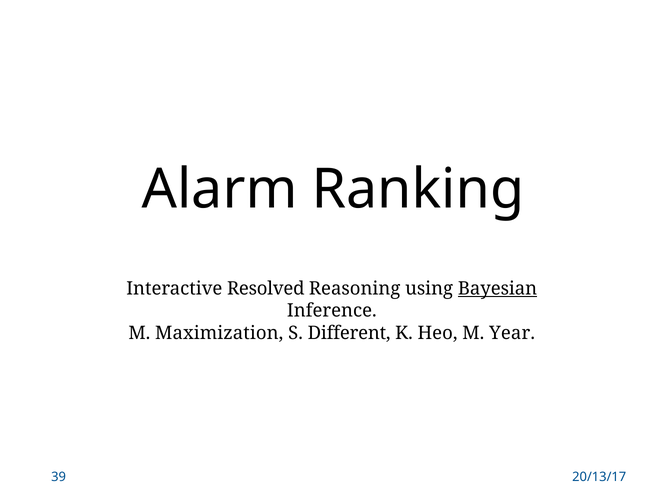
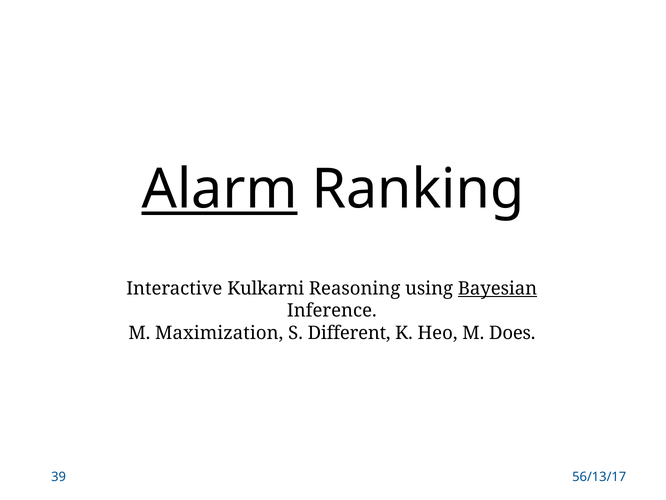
Alarm underline: none -> present
Resolved: Resolved -> Kulkarni
Year: Year -> Does
20/13/17: 20/13/17 -> 56/13/17
